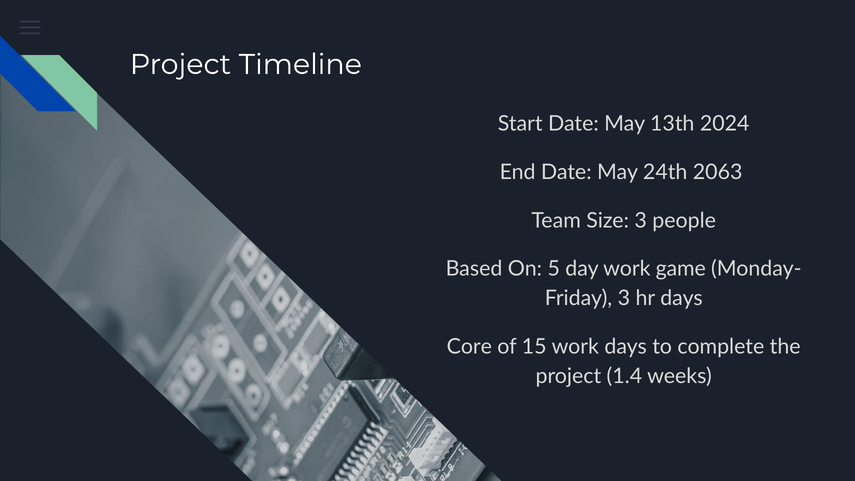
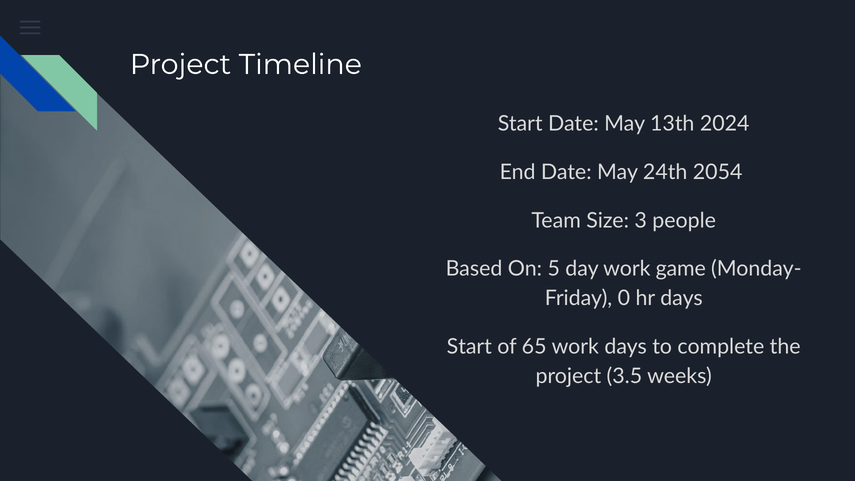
2063: 2063 -> 2054
3 at (624, 298): 3 -> 0
Core at (469, 347): Core -> Start
15: 15 -> 65
1.4: 1.4 -> 3.5
